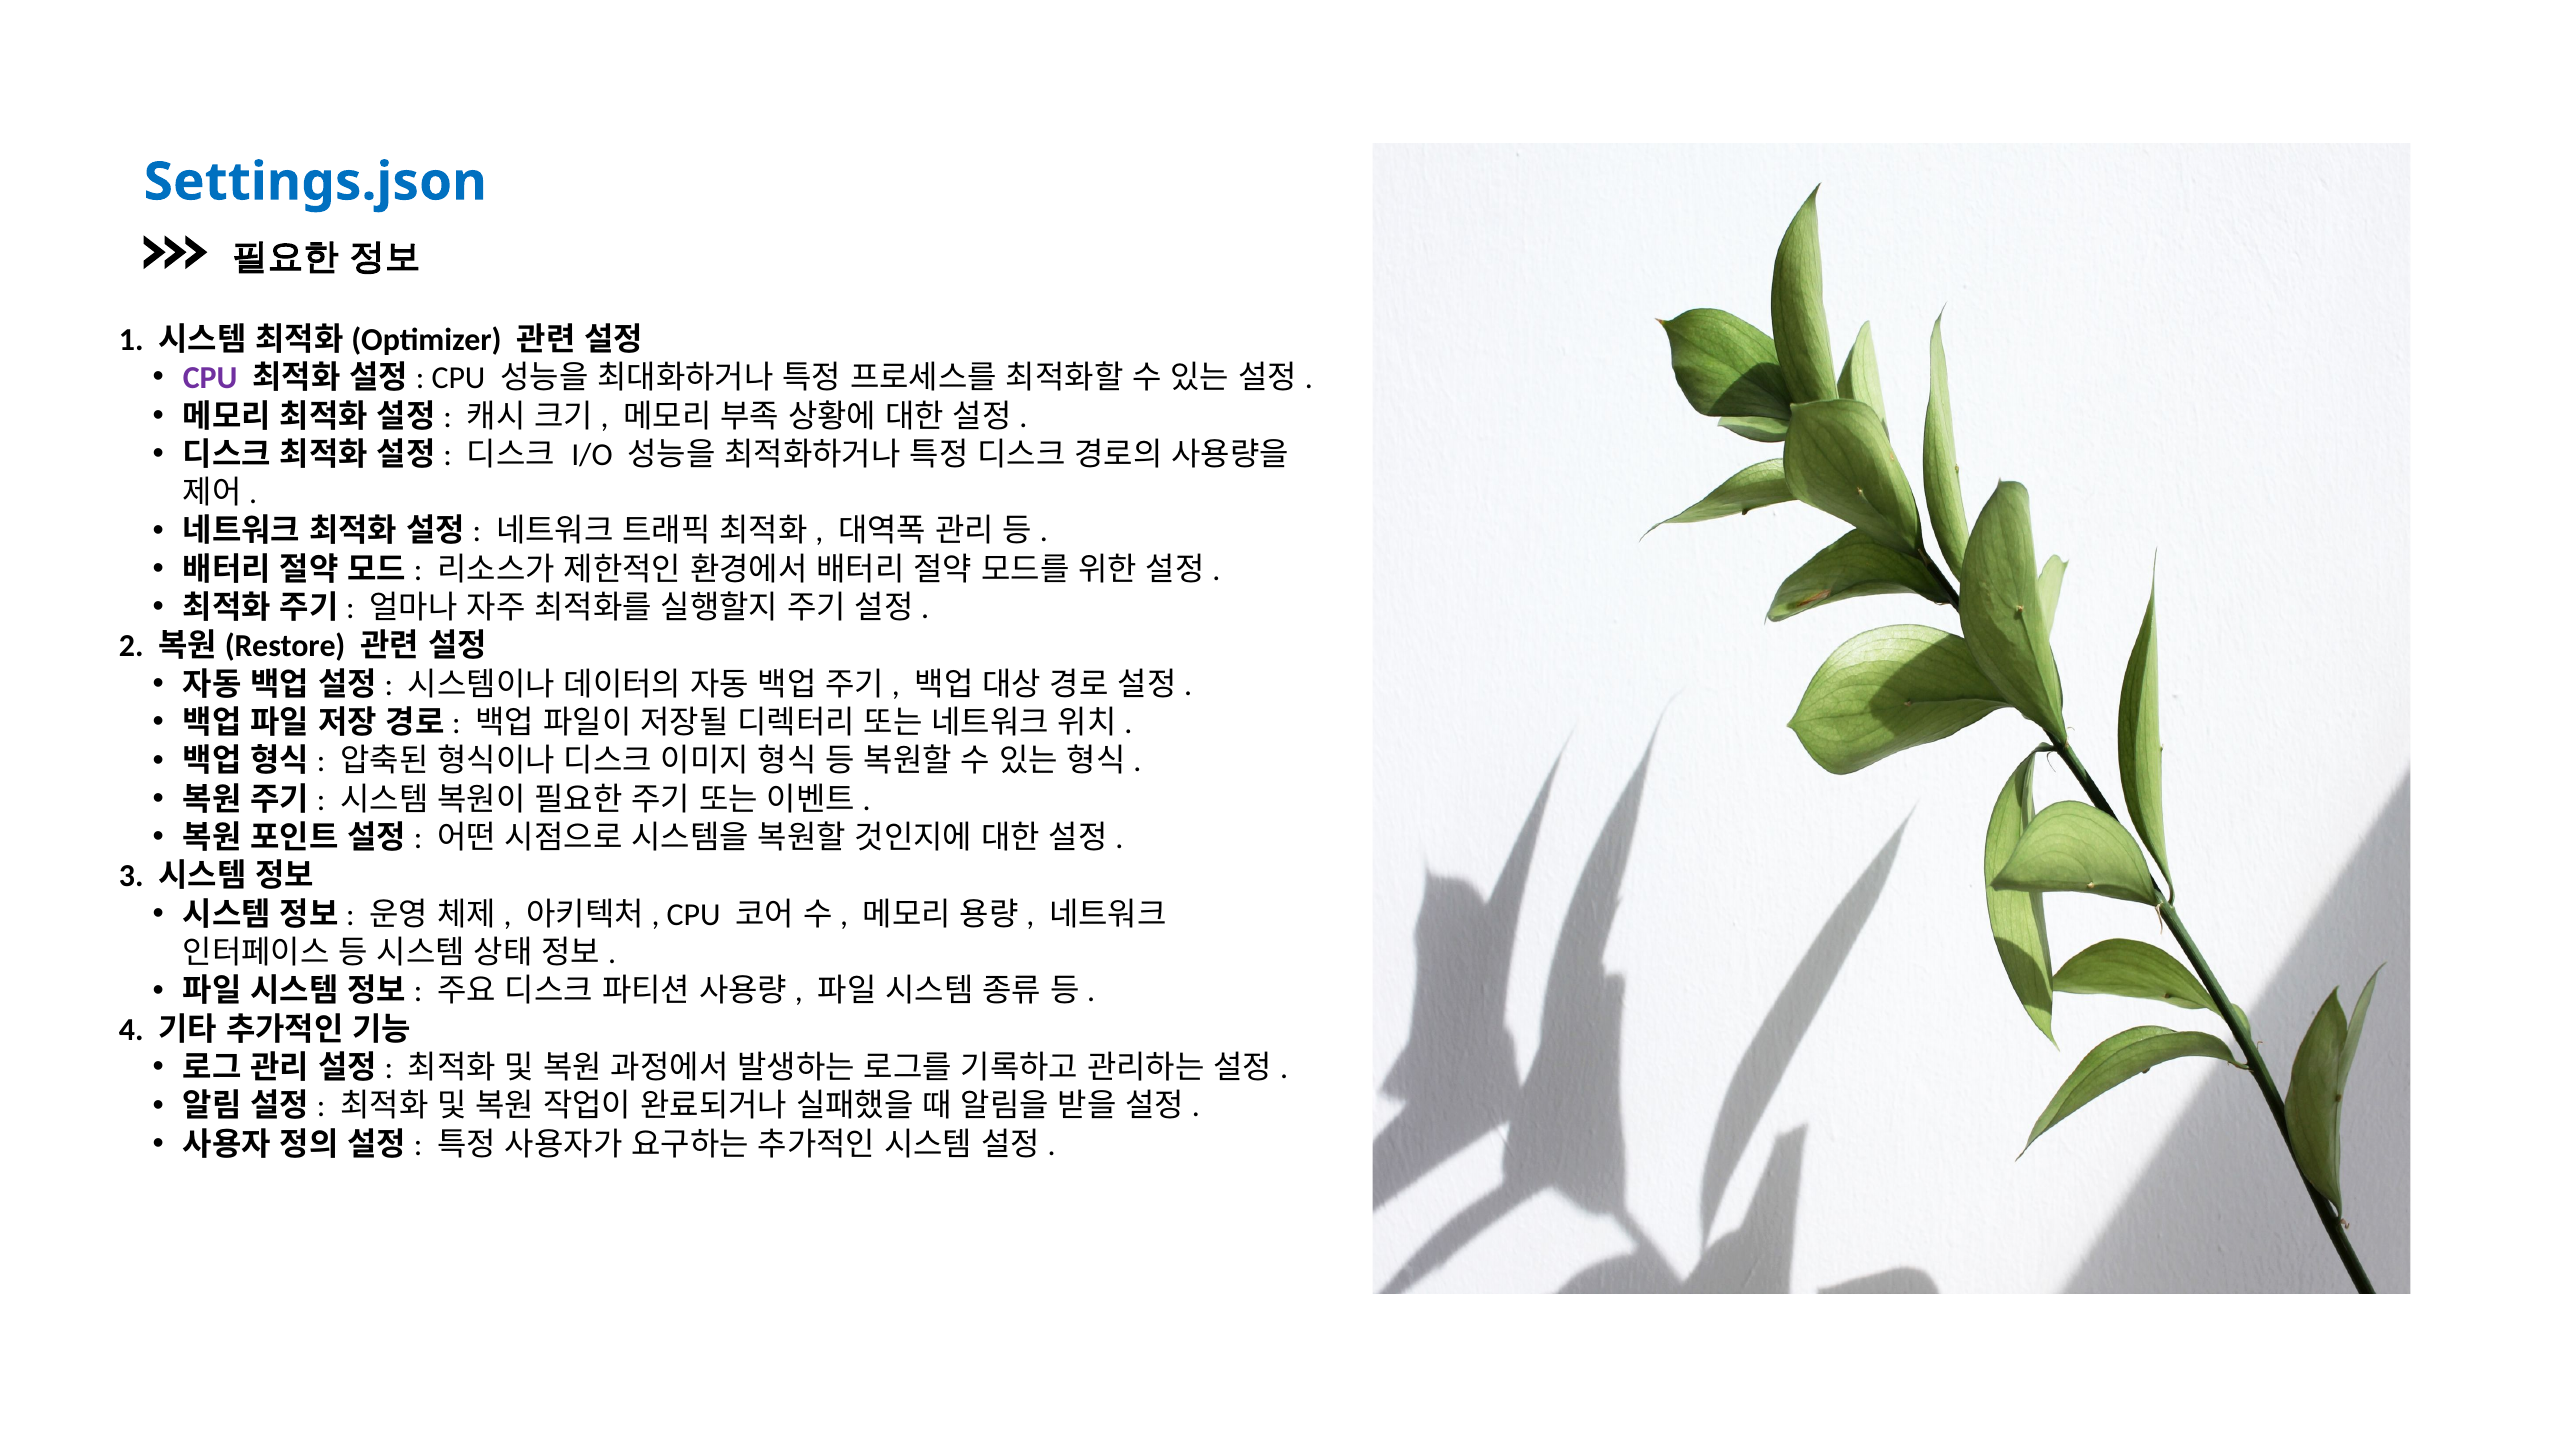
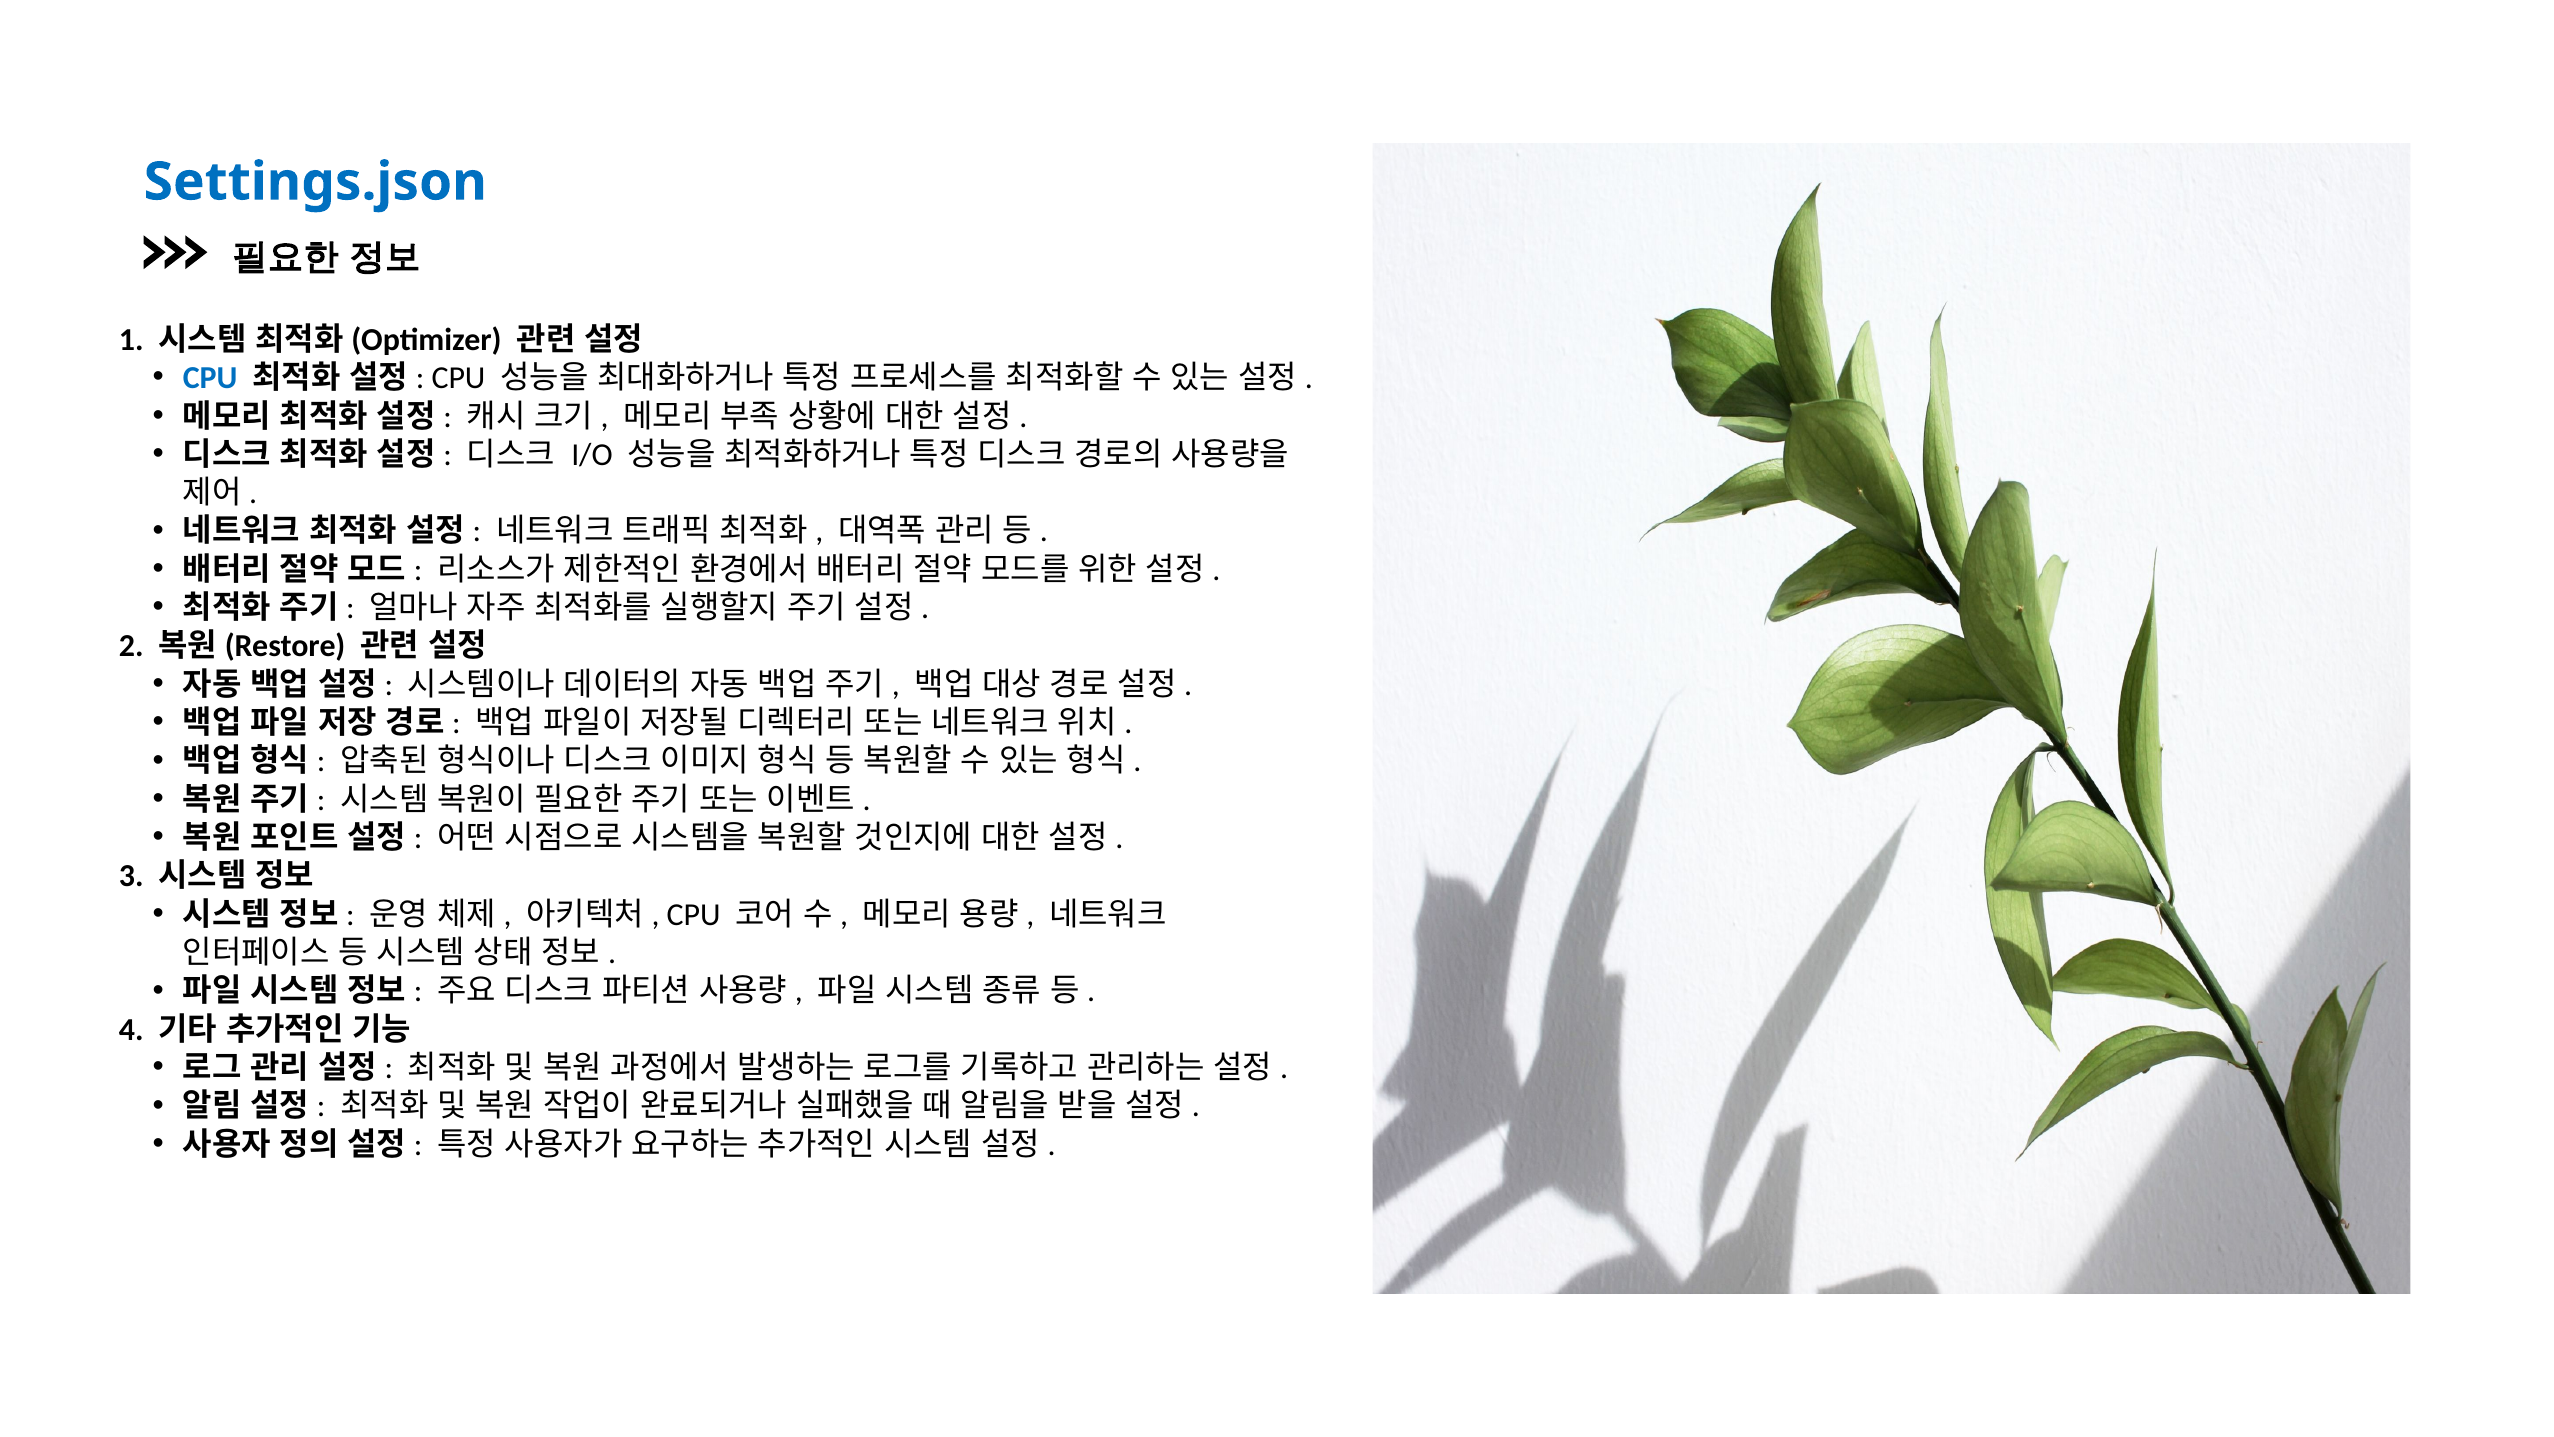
CPU at (210, 378) colour: purple -> blue
